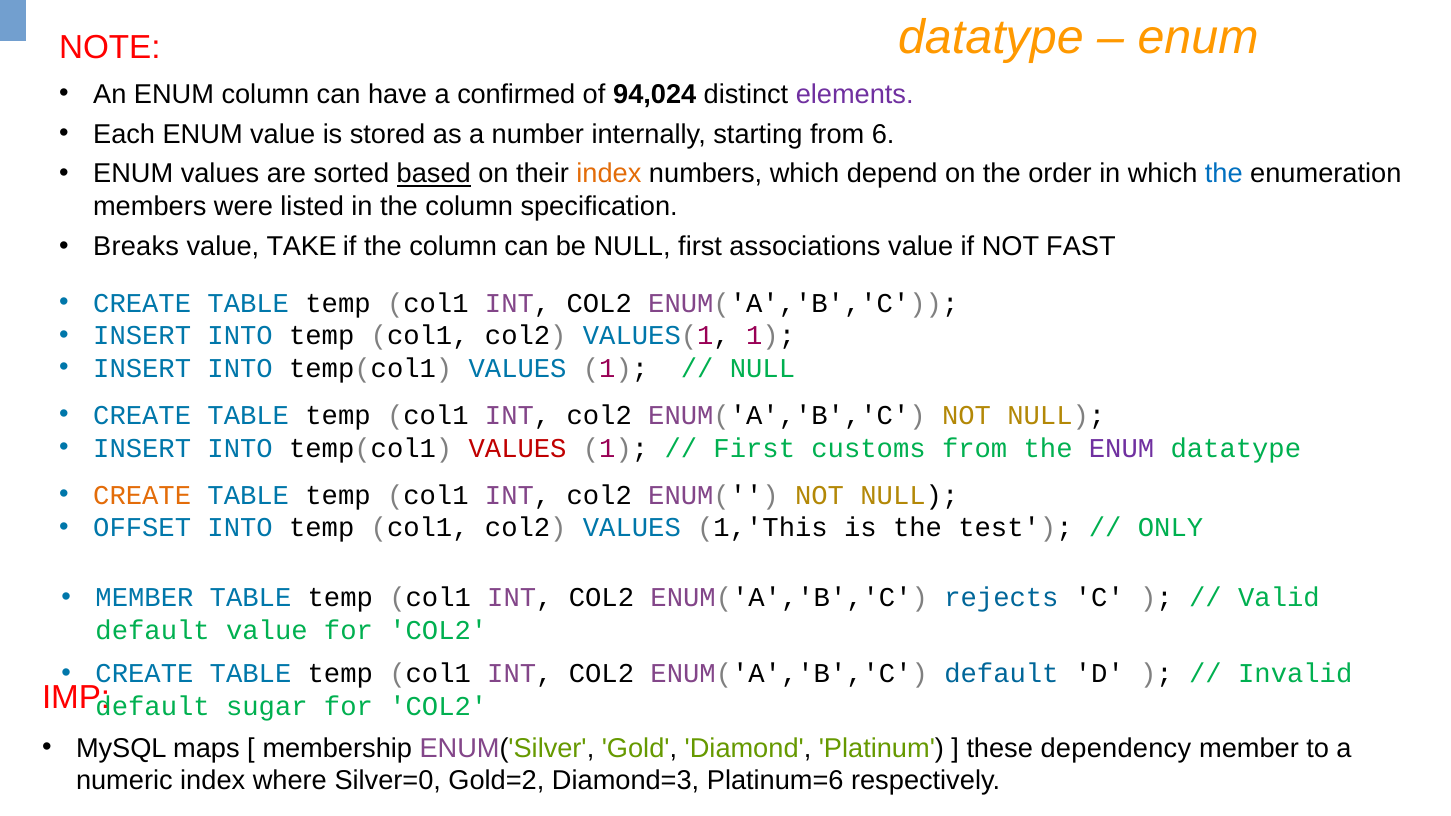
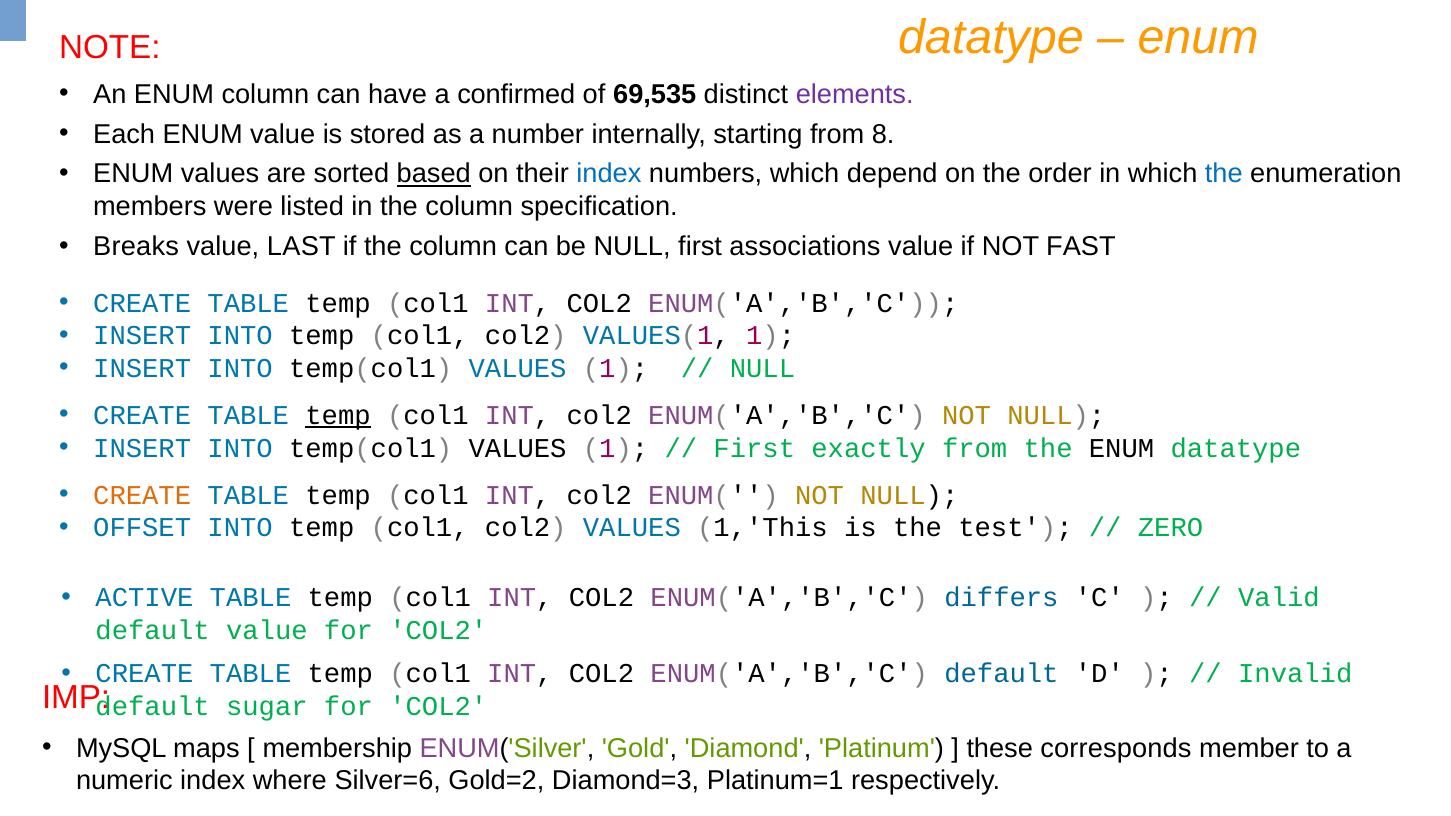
94,024: 94,024 -> 69,535
6: 6 -> 8
index at (609, 174) colour: orange -> blue
TAKE: TAKE -> LAST
temp at (338, 416) underline: none -> present
VALUES at (518, 448) colour: red -> black
customs: customs -> exactly
ENUM at (1122, 448) colour: purple -> black
ONLY: ONLY -> ZERO
MEMBER at (144, 598): MEMBER -> ACTIVE
rejects: rejects -> differs
dependency: dependency -> corresponds
Silver=0: Silver=0 -> Silver=6
Platinum=6: Platinum=6 -> Platinum=1
